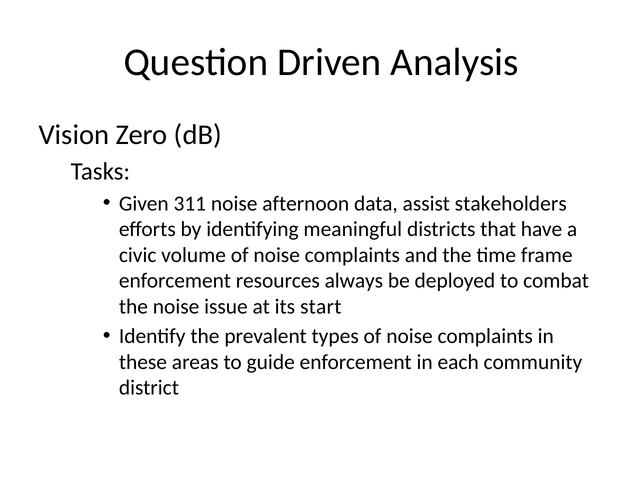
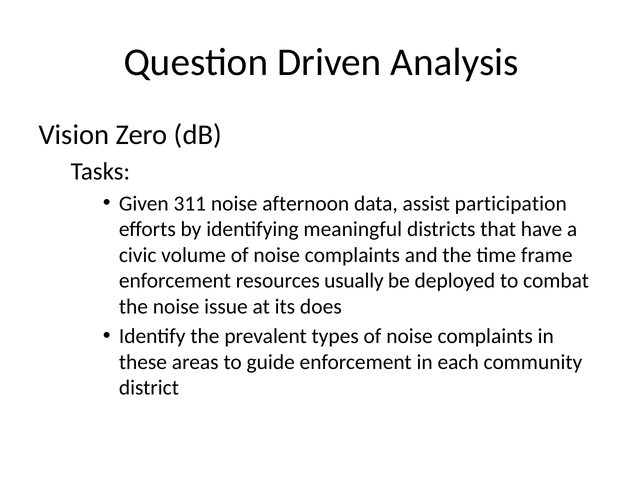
stakeholders: stakeholders -> participation
always: always -> usually
start: start -> does
